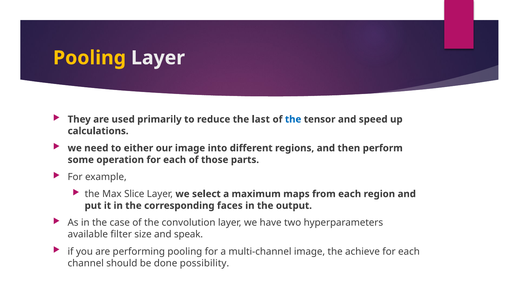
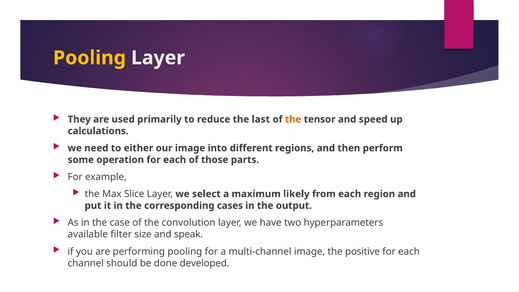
the at (293, 119) colour: blue -> orange
maps: maps -> likely
faces: faces -> cases
achieve: achieve -> positive
possibility: possibility -> developed
